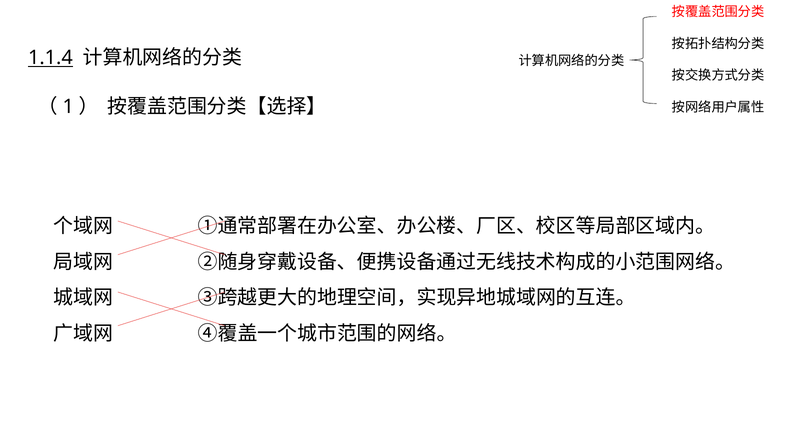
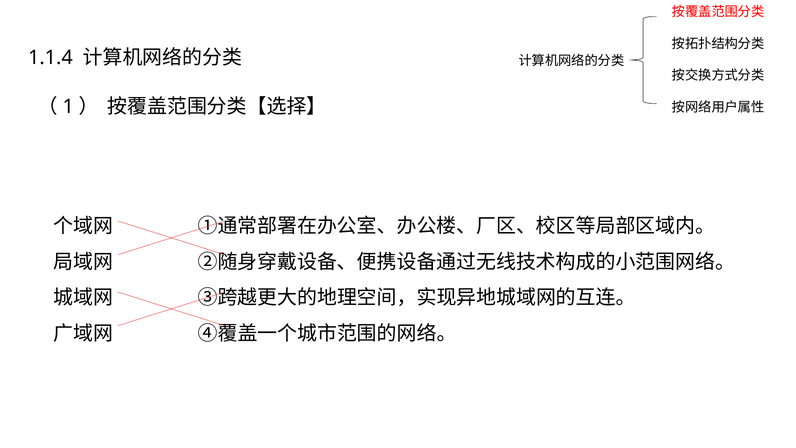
1.1.4 underline: present -> none
